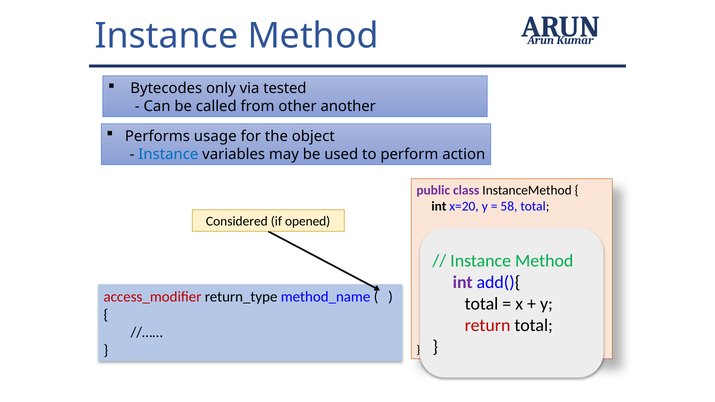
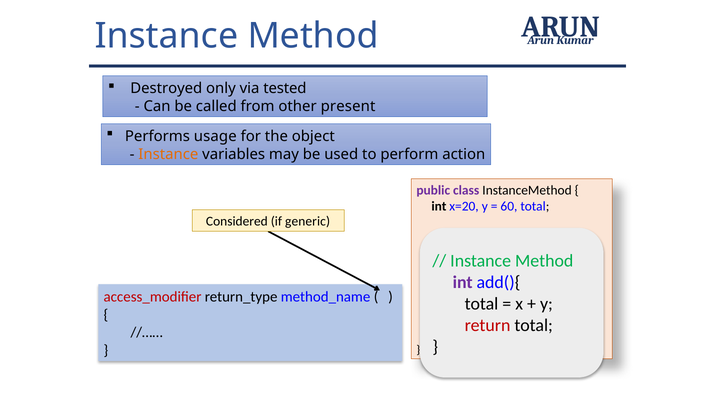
Bytecodes: Bytecodes -> Destroyed
another: another -> present
Instance at (168, 154) colour: blue -> orange
58: 58 -> 60
opened: opened -> generic
